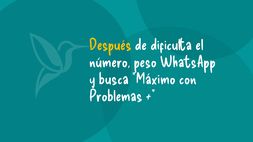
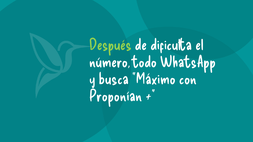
Después colour: yellow -> light green
peso: peso -> todo
Problemas: Problemas -> Proponían
